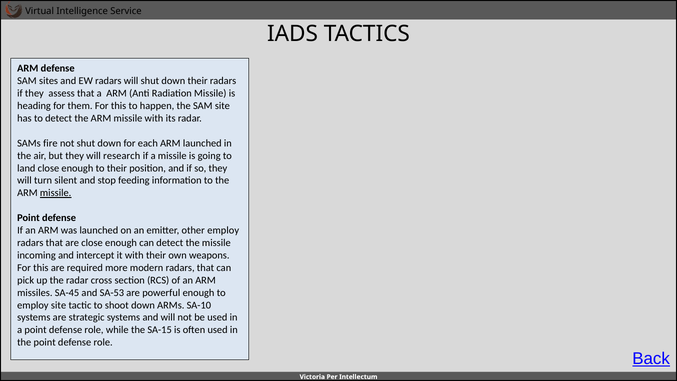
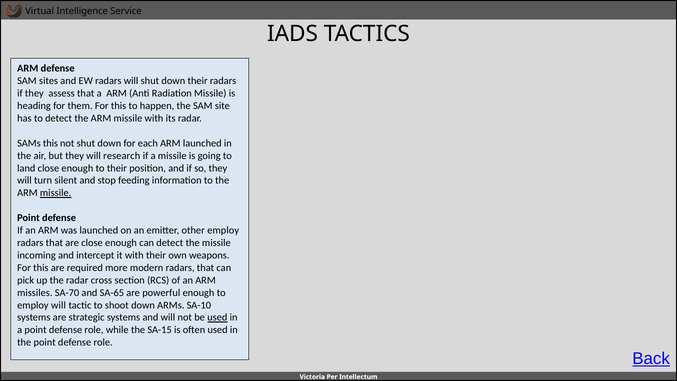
SAMs fire: fire -> this
SA-45: SA-45 -> SA-70
SA-53: SA-53 -> SA-65
employ site: site -> will
used at (217, 317) underline: none -> present
